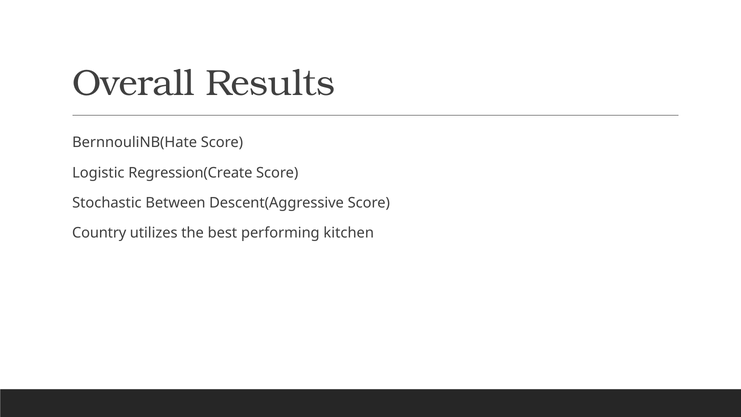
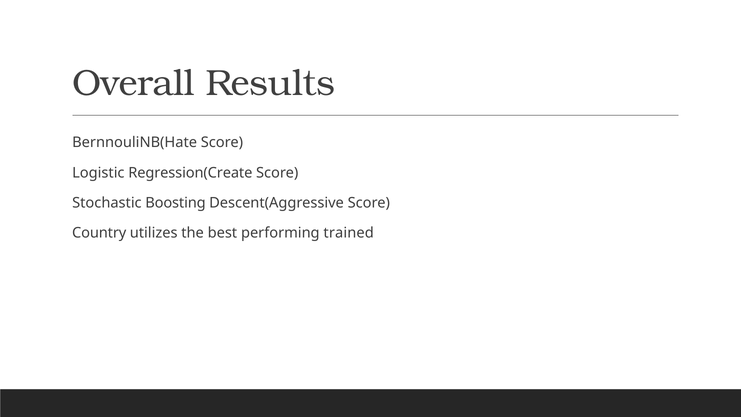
Between: Between -> Boosting
kitchen: kitchen -> trained
